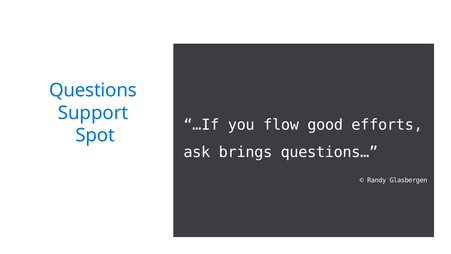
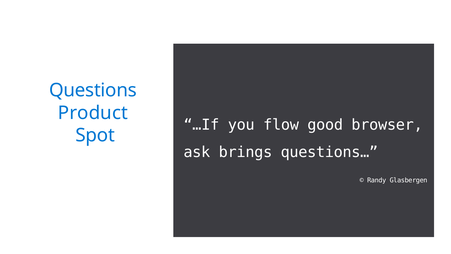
Support: Support -> Product
efforts: efforts -> browser
